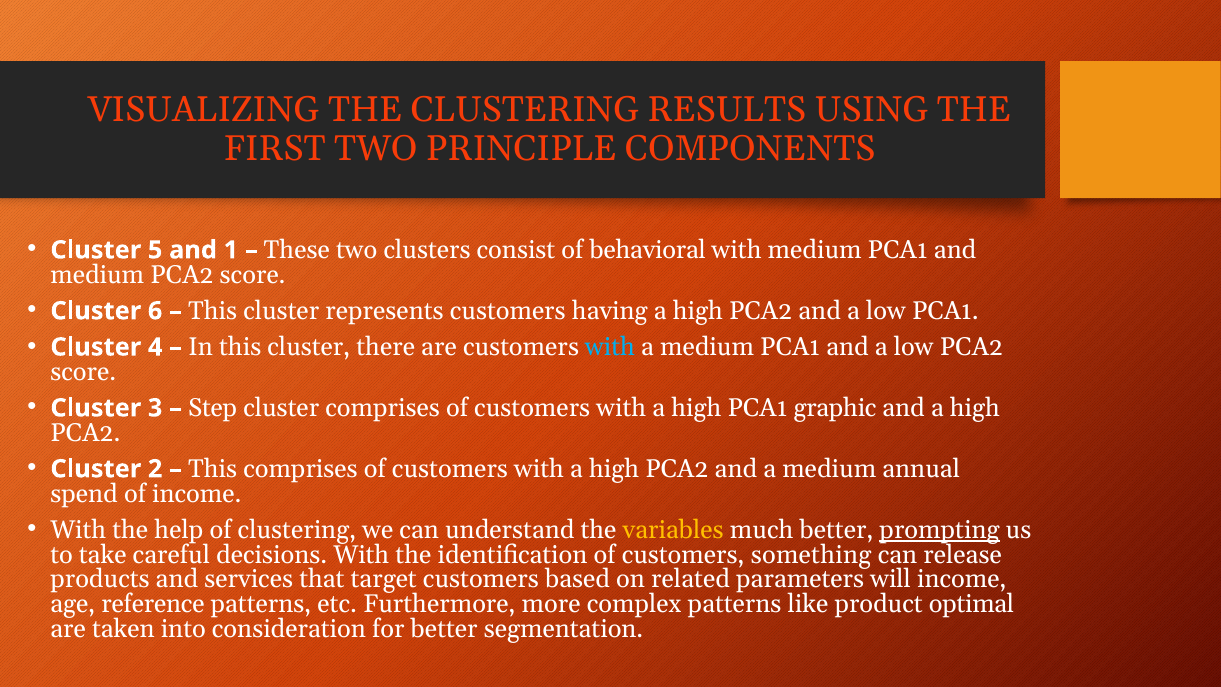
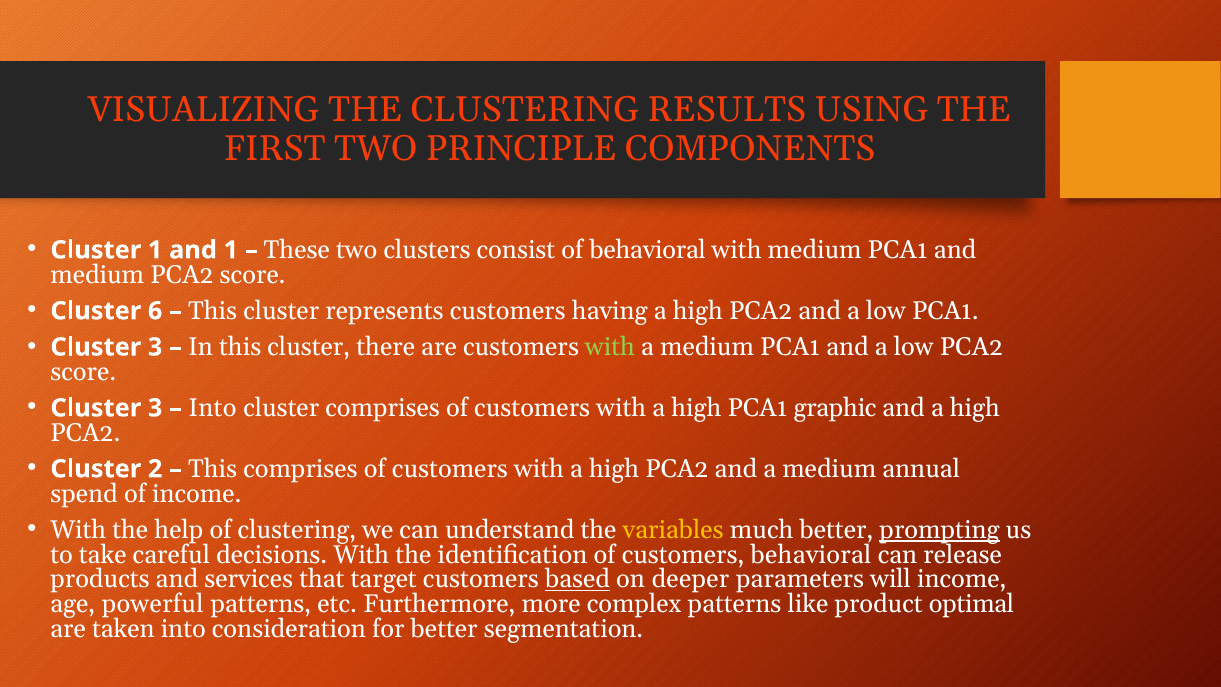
Cluster 5: 5 -> 1
4 at (155, 347): 4 -> 3
with at (610, 347) colour: light blue -> light green
Step at (213, 408): Step -> Into
customers something: something -> behavioral
based underline: none -> present
related: related -> deeper
reference: reference -> powerful
